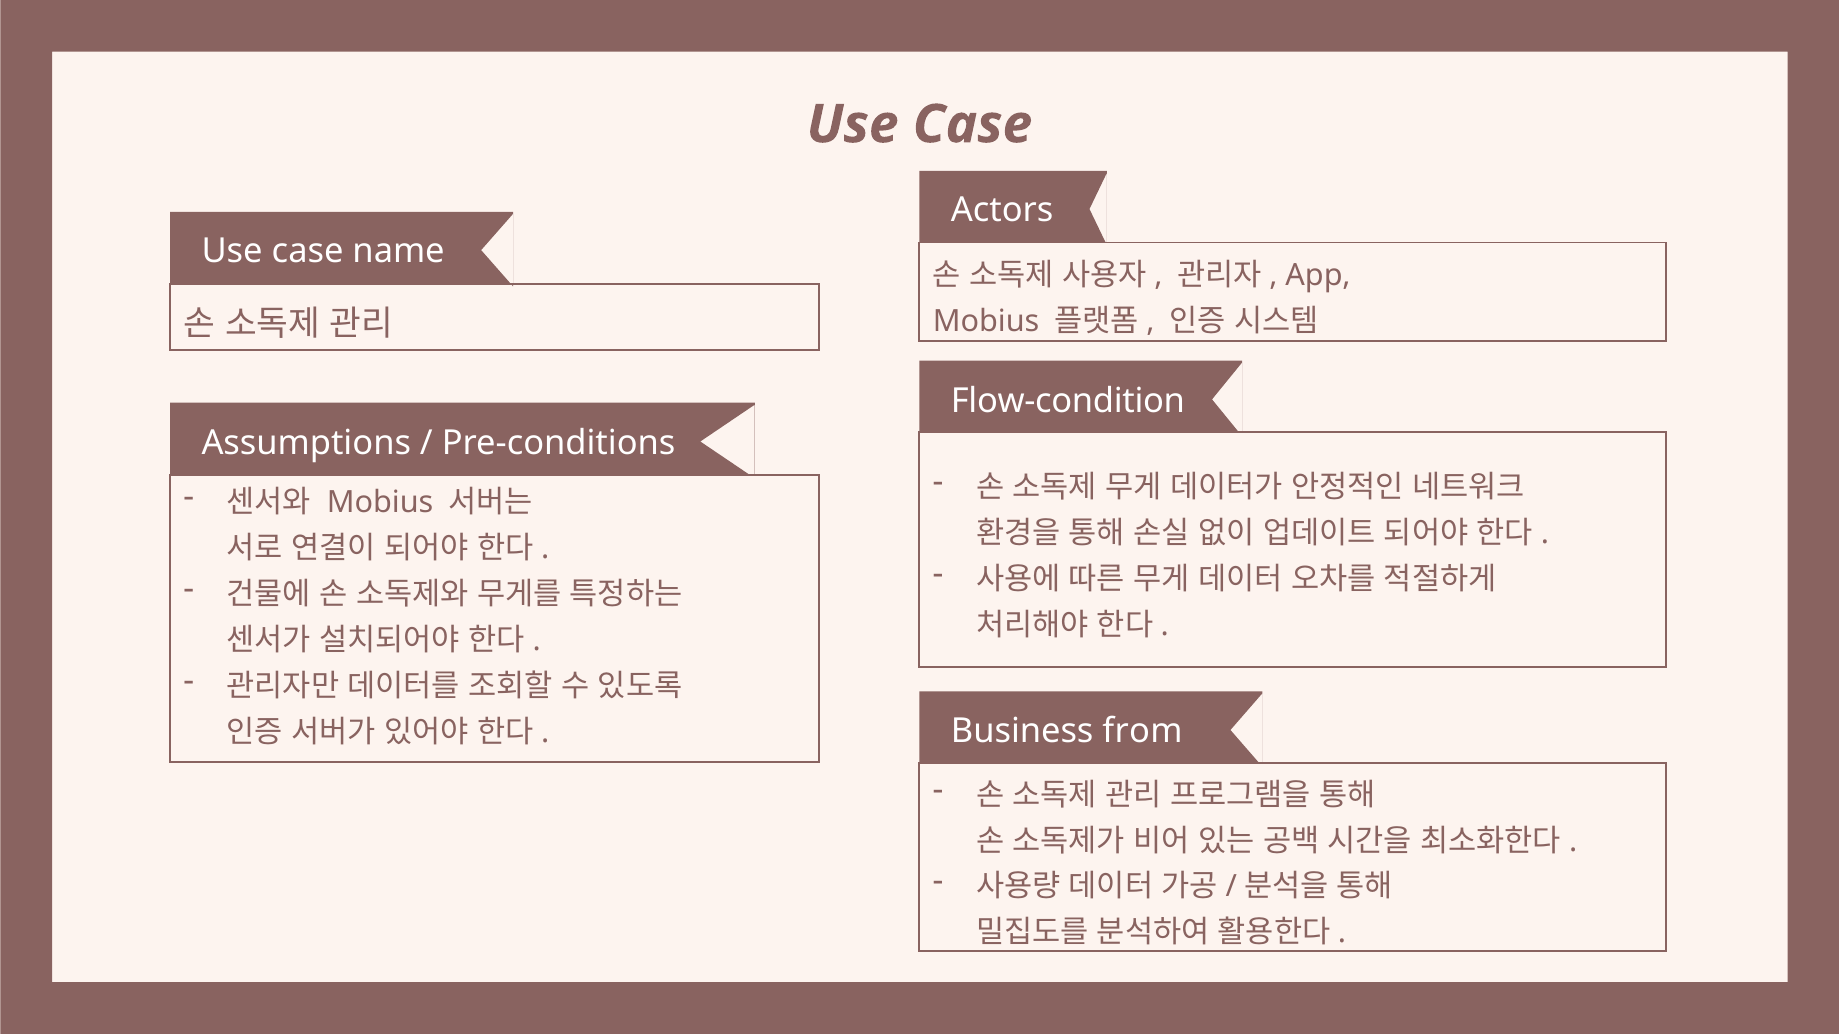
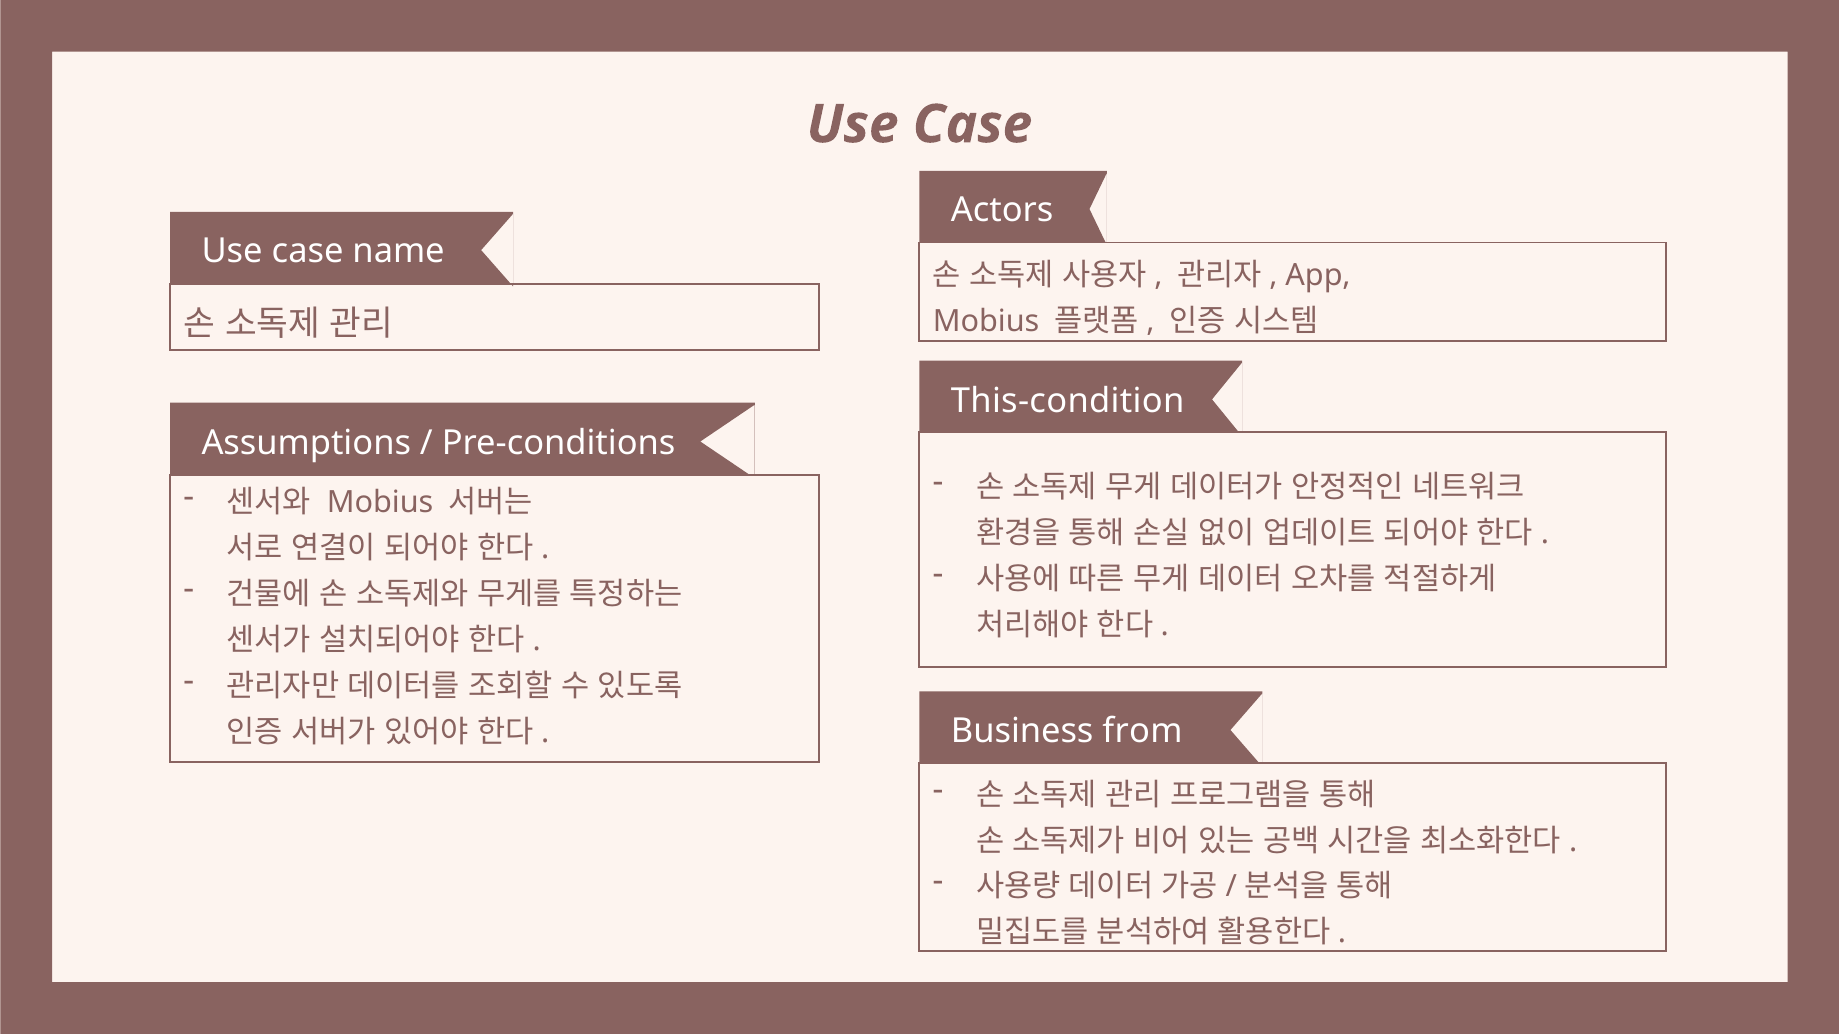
Flow-condition: Flow-condition -> This-condition
